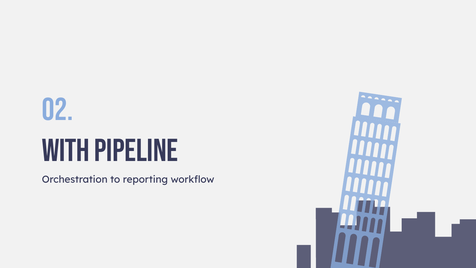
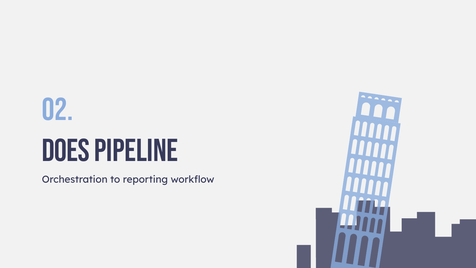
With: With -> Does
